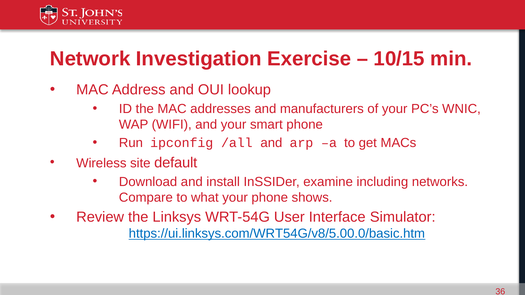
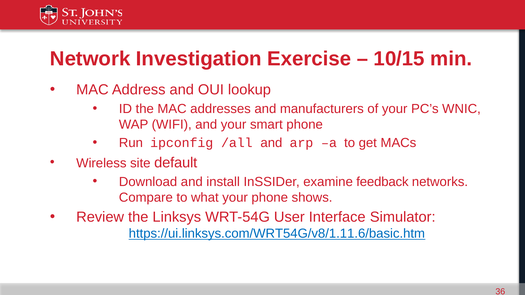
including: including -> feedback
https://ui.linksys.com/WRT54G/v8/5.00.0/basic.htm: https://ui.linksys.com/WRT54G/v8/5.00.0/basic.htm -> https://ui.linksys.com/WRT54G/v8/1.11.6/basic.htm
